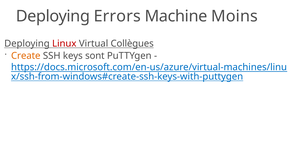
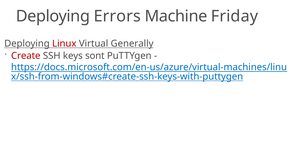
Moins: Moins -> Friday
Collègues: Collègues -> Generally
Create colour: orange -> red
